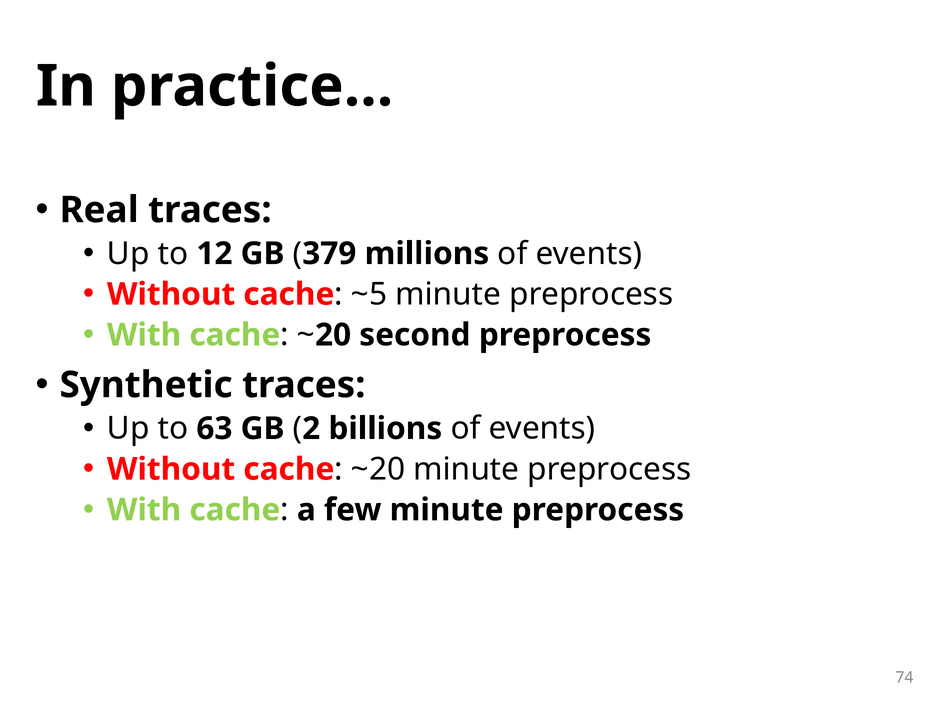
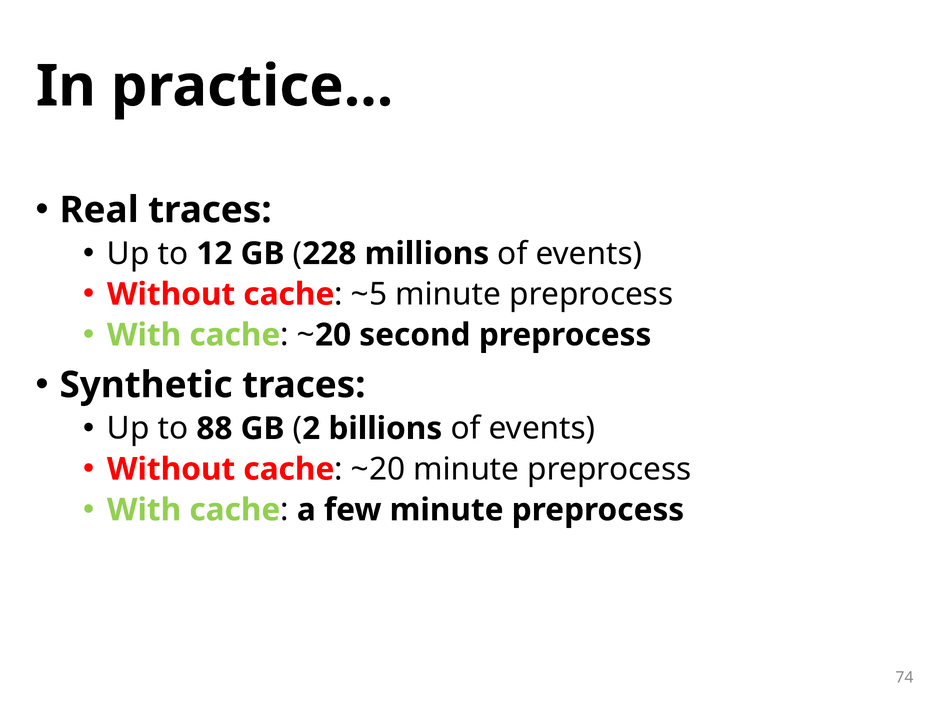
379: 379 -> 228
63: 63 -> 88
